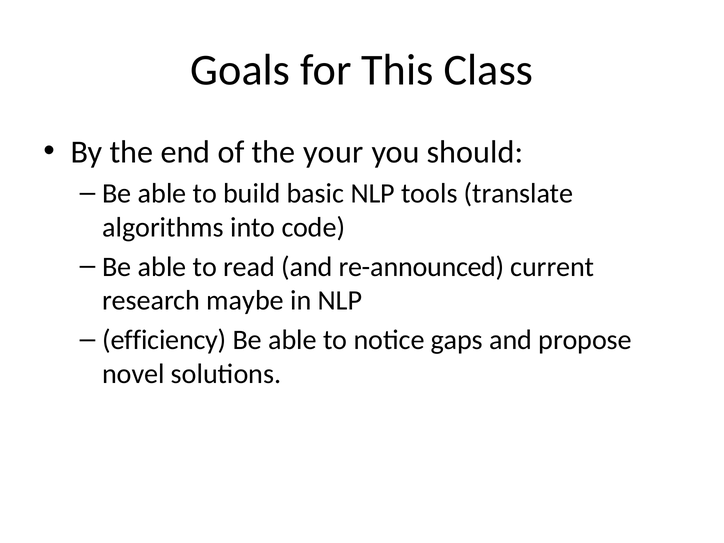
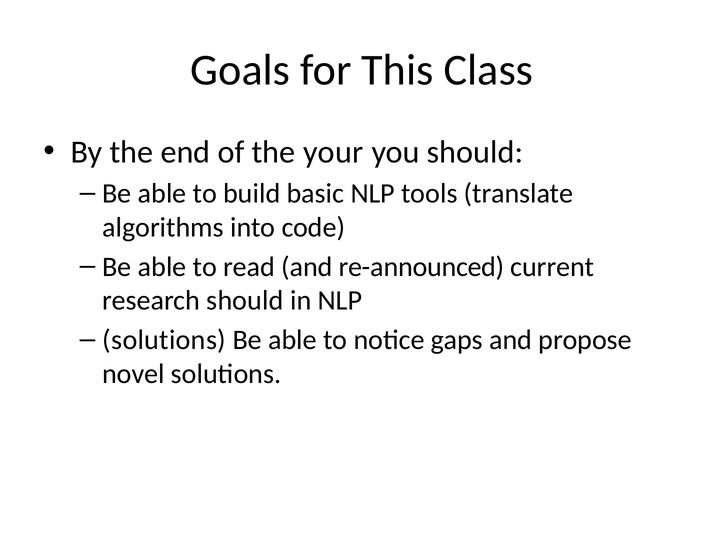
research maybe: maybe -> should
efficiency at (164, 340): efficiency -> solutions
